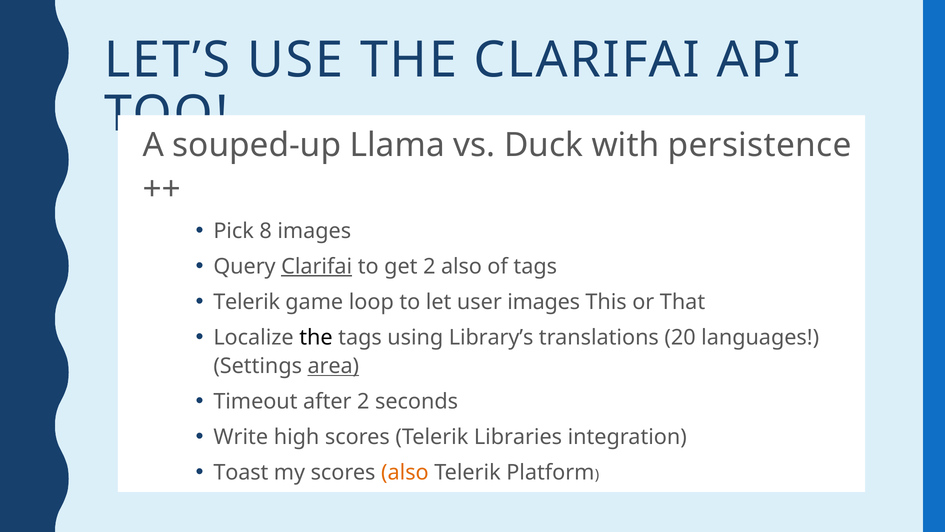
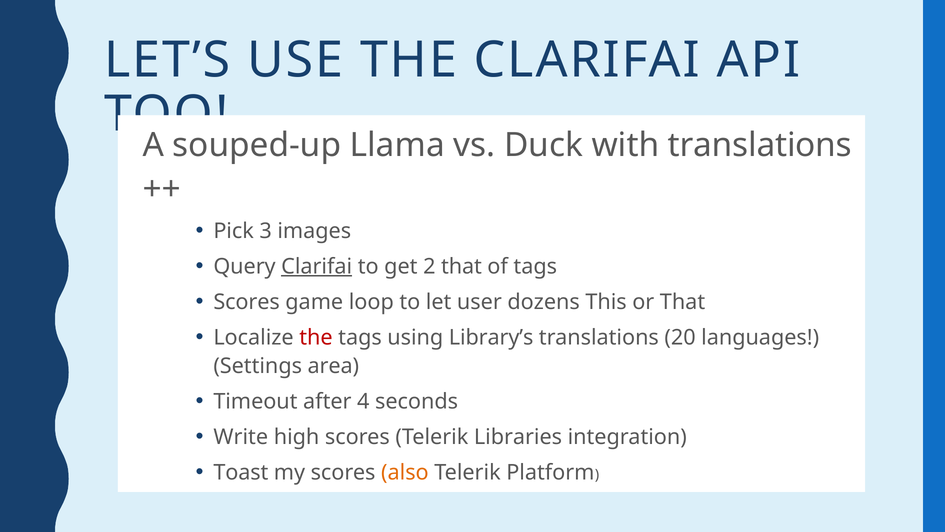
with persistence: persistence -> translations
8: 8 -> 3
2 also: also -> that
Telerik at (247, 302): Telerik -> Scores
user images: images -> dozens
the at (316, 337) colour: black -> red
area underline: present -> none
after 2: 2 -> 4
